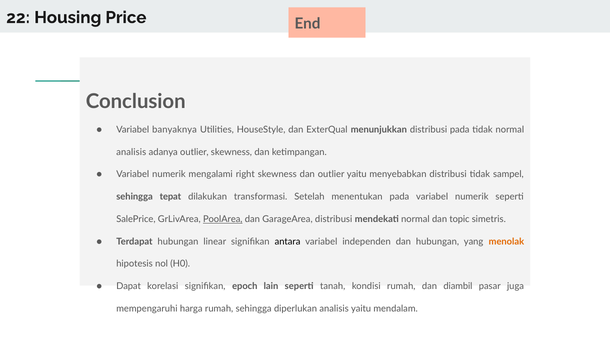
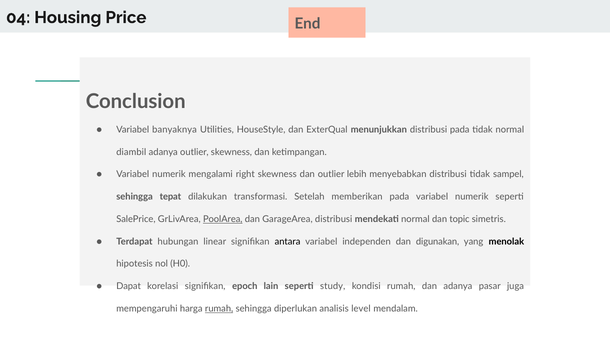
22: 22 -> 04
analisis at (131, 152): analisis -> diambil
outlier yaitu: yaitu -> lebih
menentukan: menentukan -> memberikan
dan hubungan: hubungan -> digunakan
menolak colour: orange -> black
tanah: tanah -> study
dan diambil: diambil -> adanya
rumah at (219, 309) underline: none -> present
analisis yaitu: yaitu -> level
